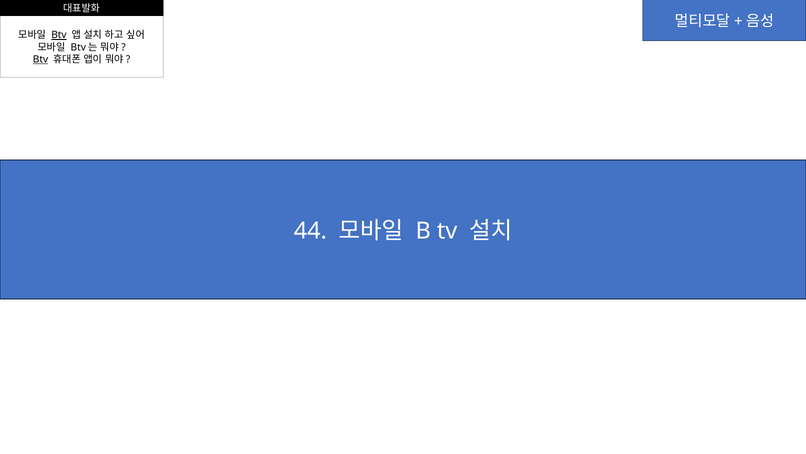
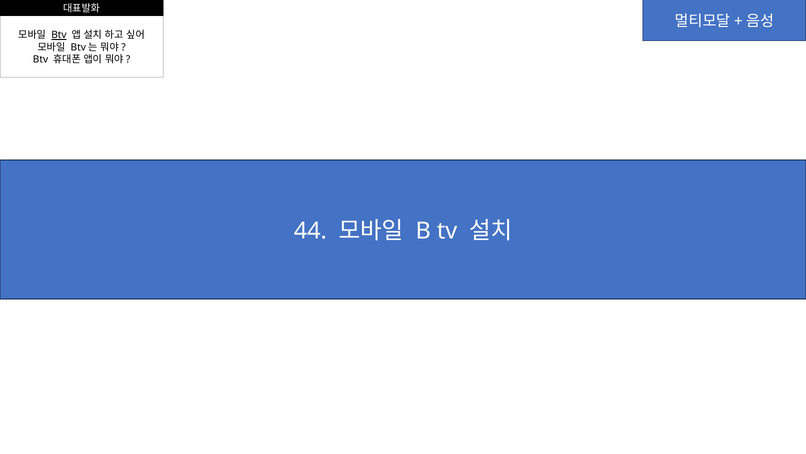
Btv at (40, 59) underline: present -> none
